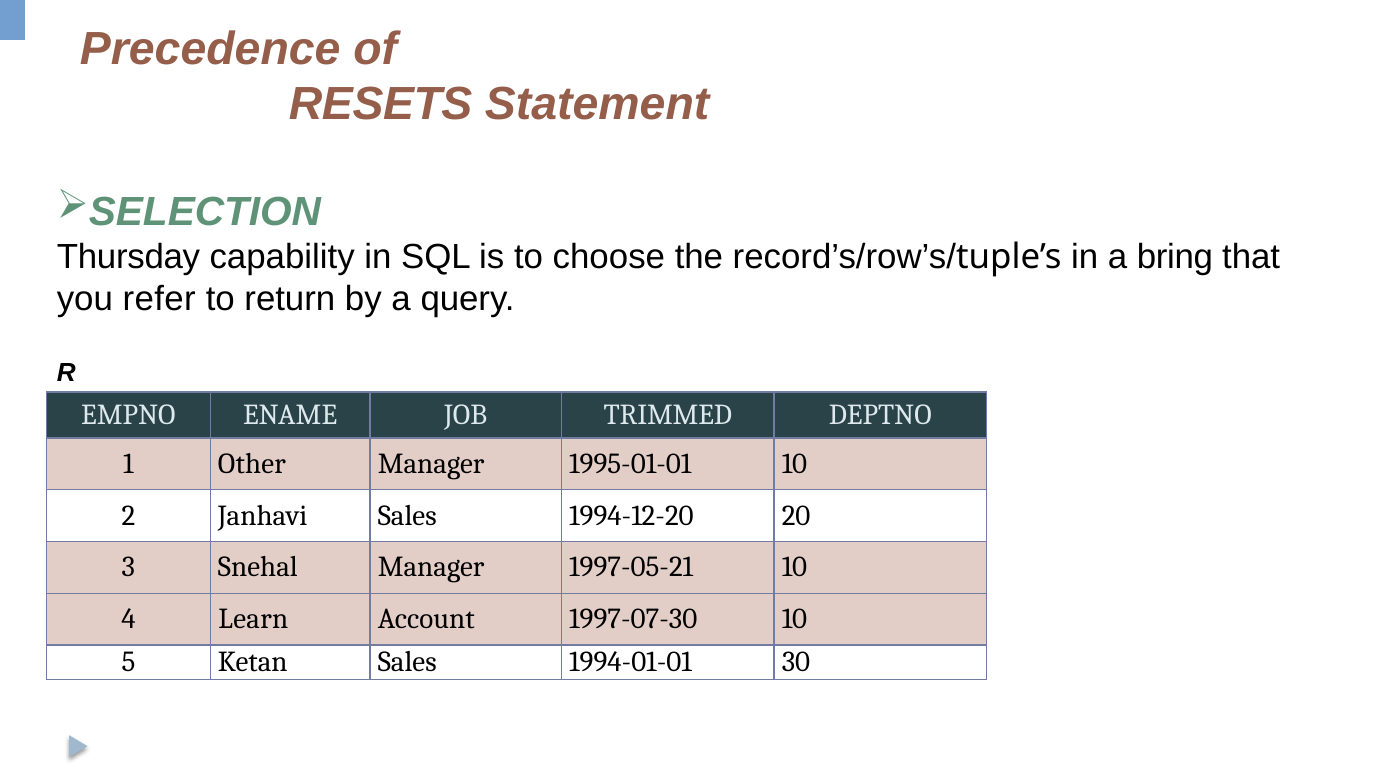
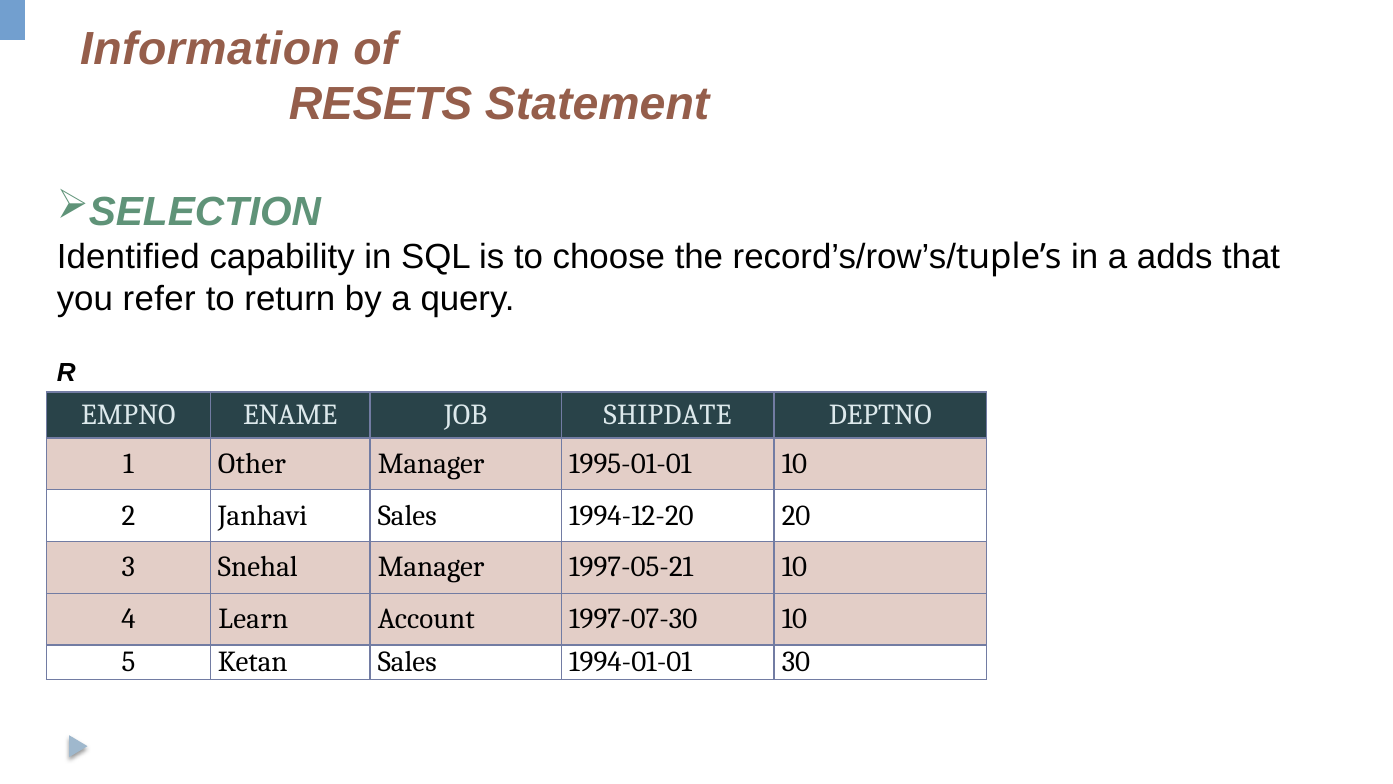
Precedence: Precedence -> Information
Thursday: Thursday -> Identified
bring: bring -> adds
TRIMMED: TRIMMED -> SHIPDATE
